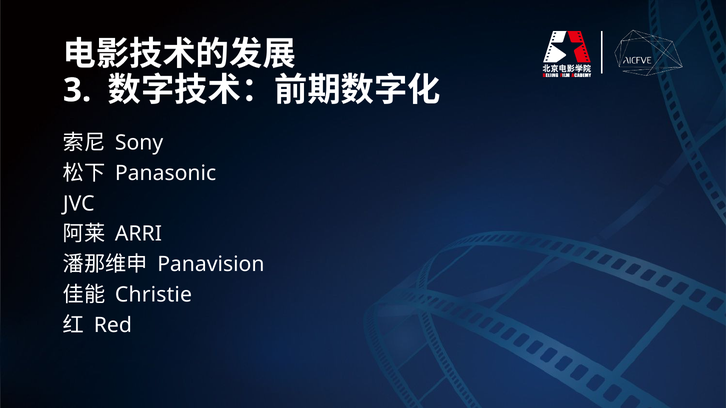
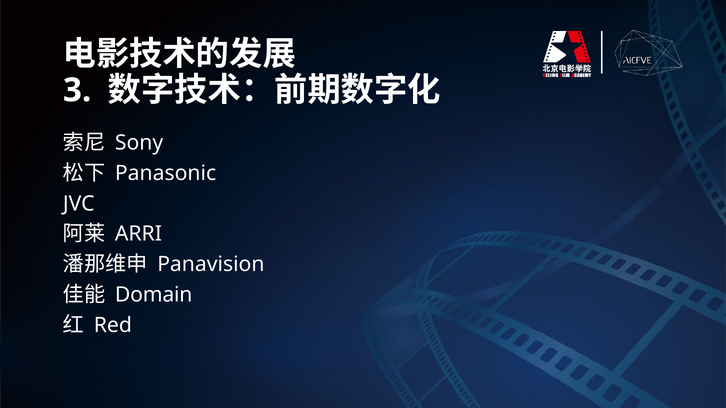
Christie: Christie -> Domain
